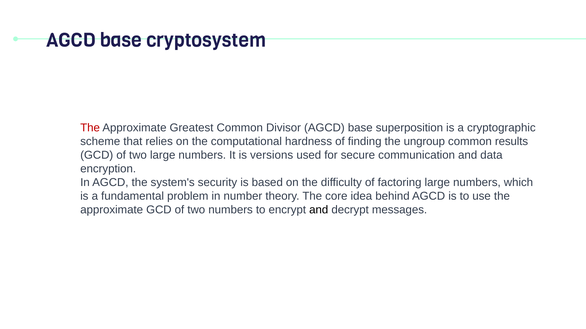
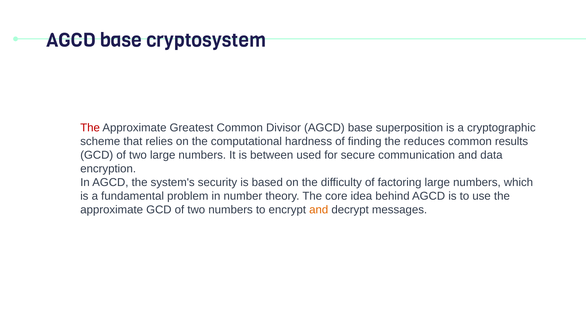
ungroup: ungroup -> reduces
versions: versions -> between
and at (319, 210) colour: black -> orange
